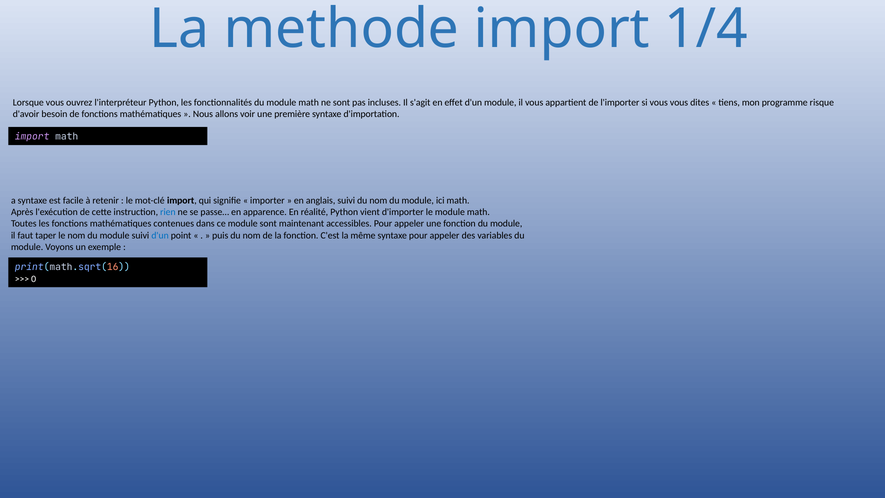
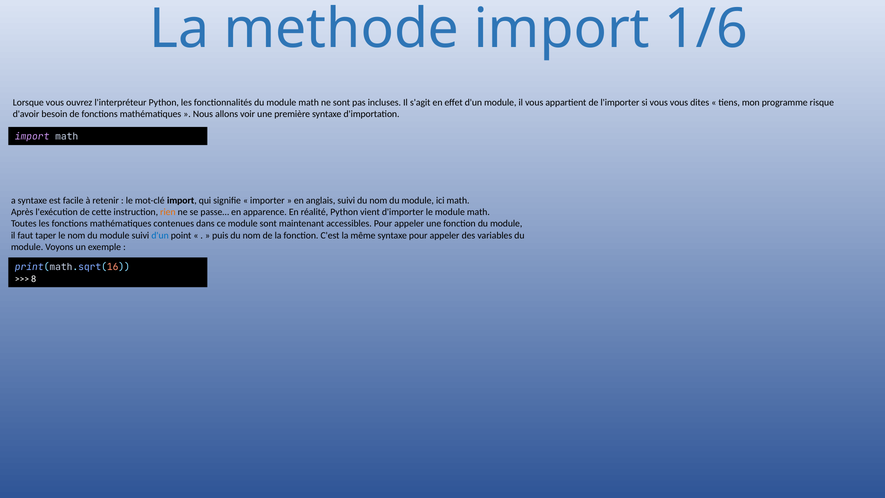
1/4: 1/4 -> 1/6
rien colour: blue -> orange
0: 0 -> 8
